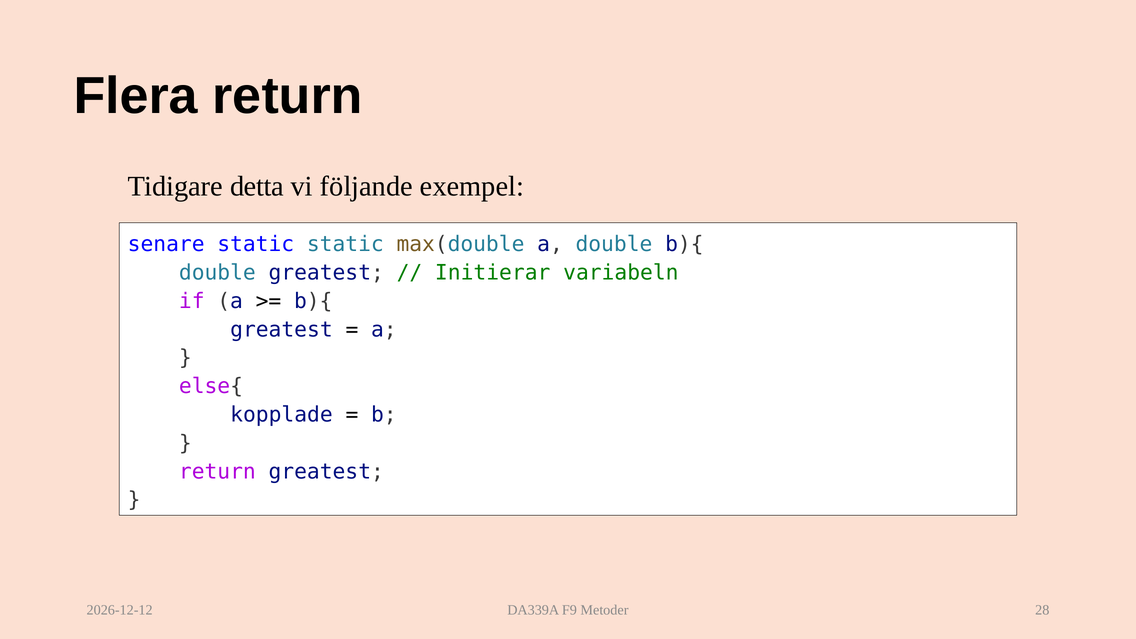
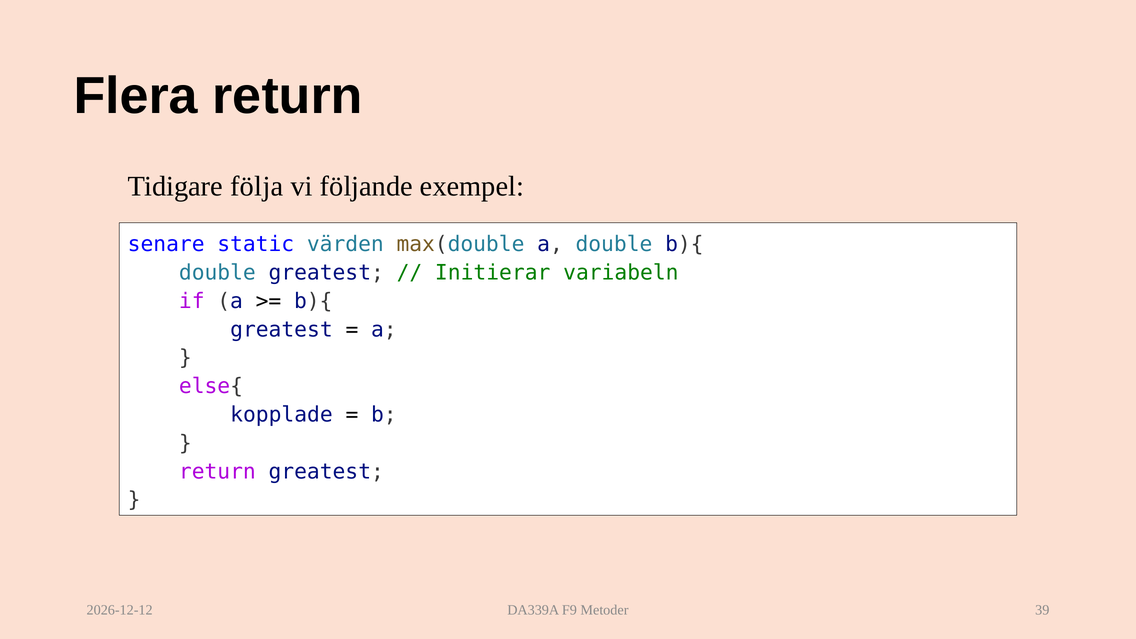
detta: detta -> följa
static static: static -> värden
28: 28 -> 39
